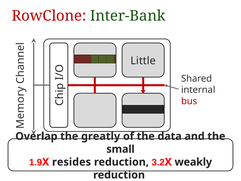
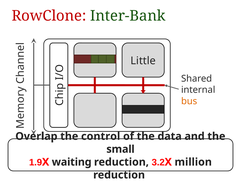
bus colour: red -> orange
greatly: greatly -> control
resides: resides -> waiting
weakly: weakly -> million
